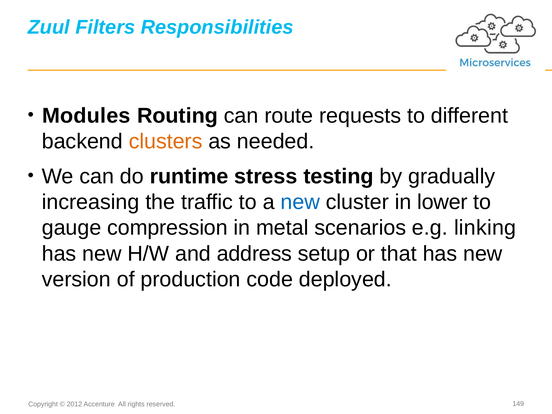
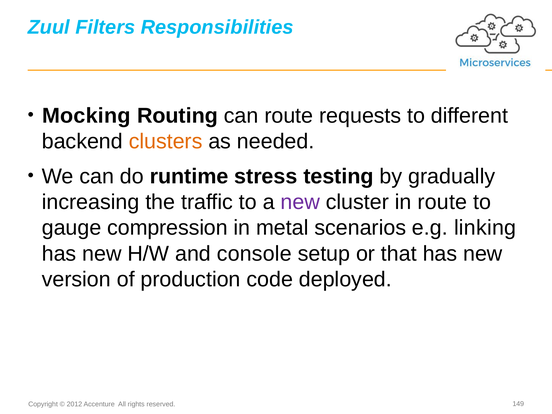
Modules: Modules -> Mocking
new at (300, 202) colour: blue -> purple
in lower: lower -> route
address: address -> console
